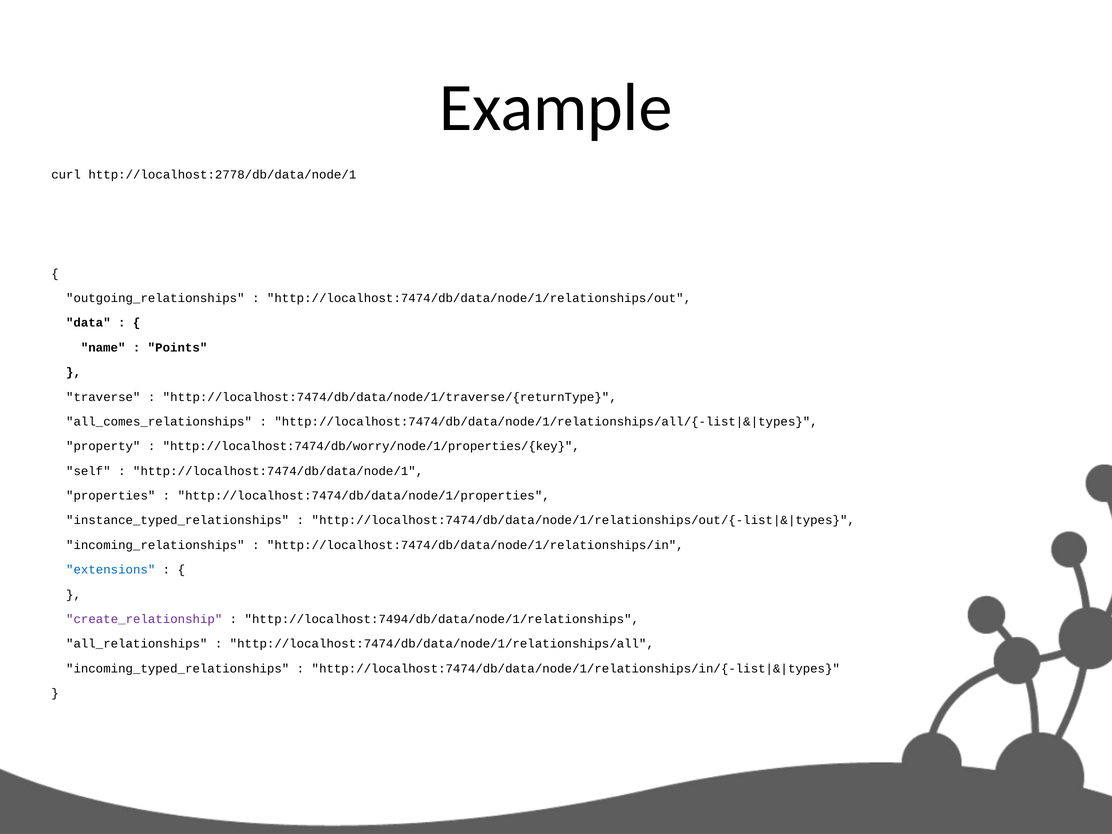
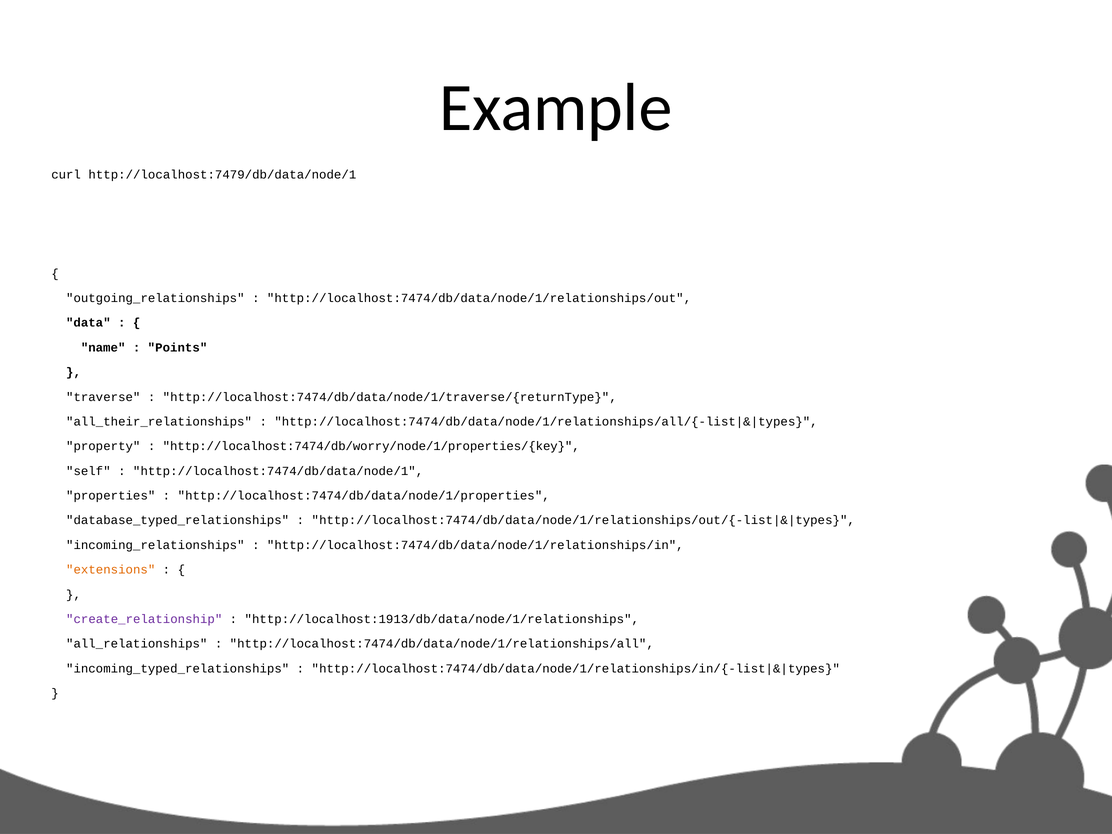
http://localhost:2778/db/data/node/1: http://localhost:2778/db/data/node/1 -> http://localhost:7479/db/data/node/1
all_comes_relationships: all_comes_relationships -> all_their_relationships
instance_typed_relationships: instance_typed_relationships -> database_typed_relationships
extensions colour: blue -> orange
http://localhost:7494/db/data/node/1/relationships: http://localhost:7494/db/data/node/1/relationships -> http://localhost:1913/db/data/node/1/relationships
